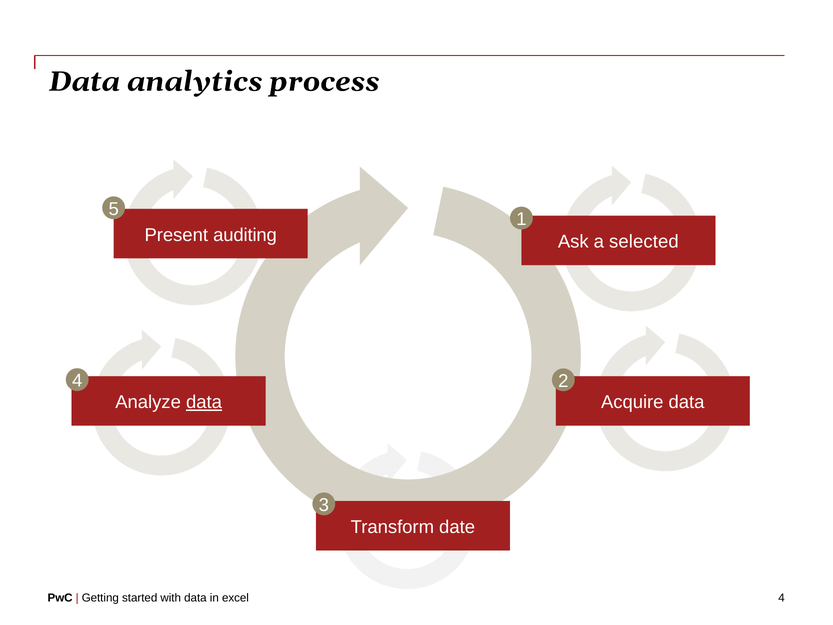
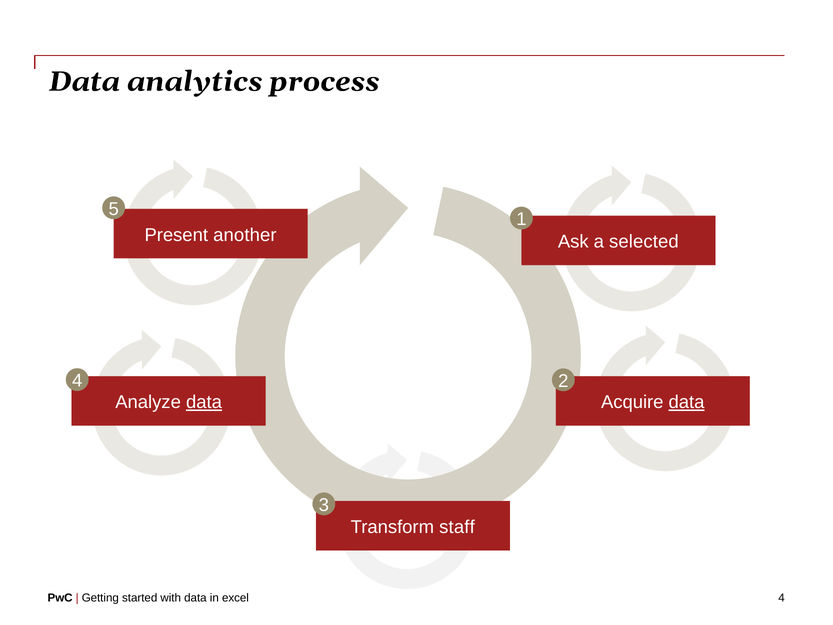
auditing: auditing -> another
data at (687, 402) underline: none -> present
date: date -> staff
